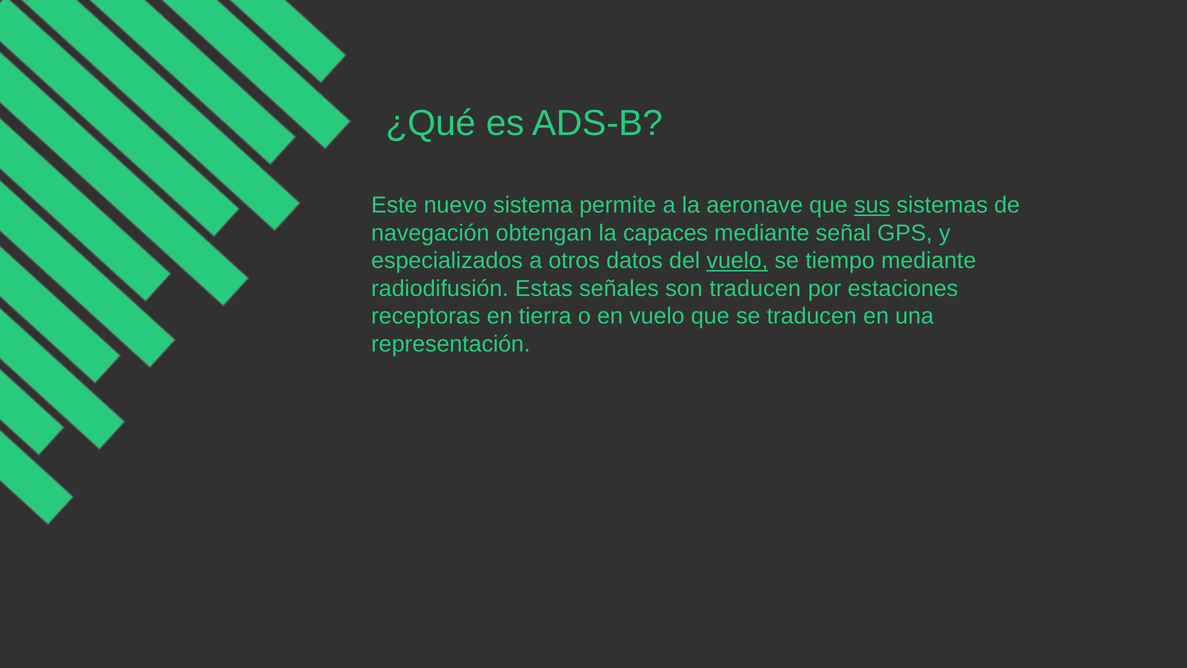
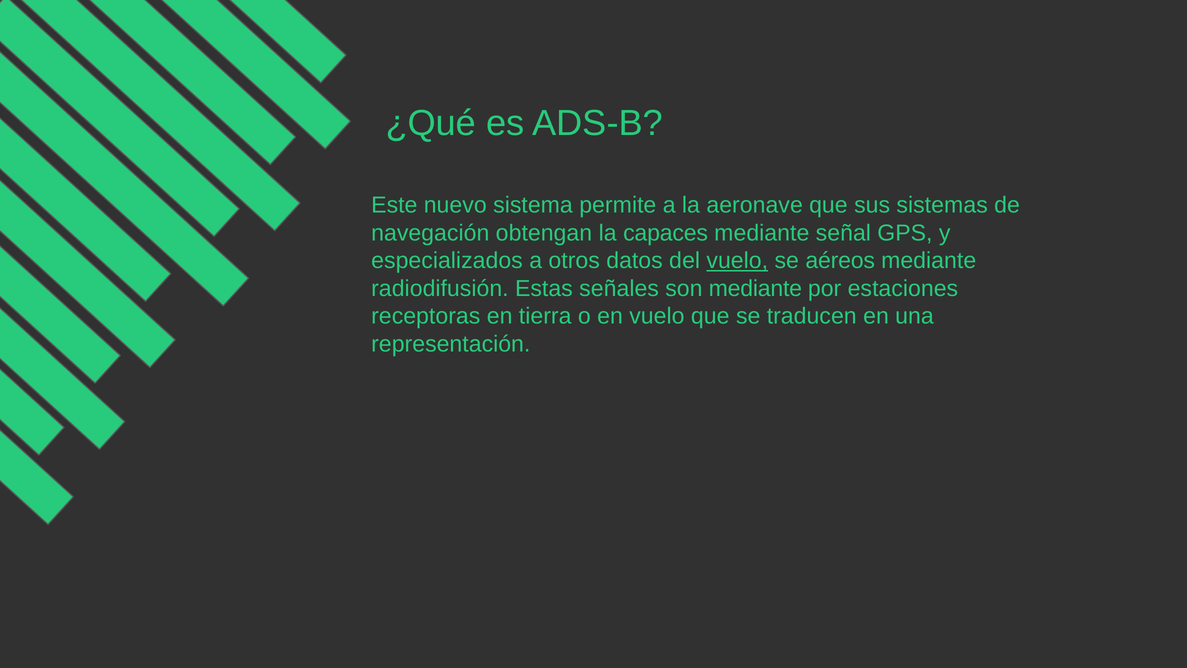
sus underline: present -> none
tiempo: tiempo -> aéreos
son traducen: traducen -> mediante
